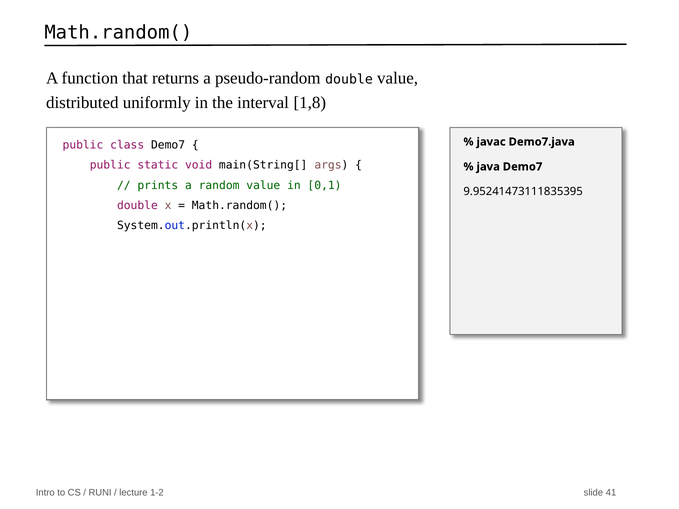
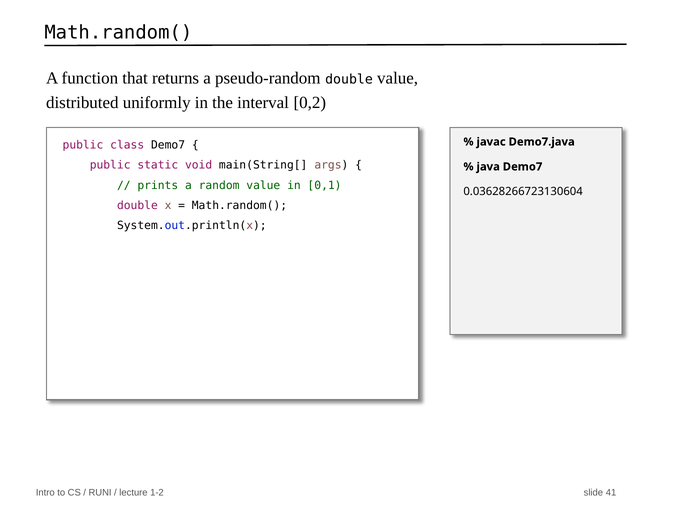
1,8: 1,8 -> 0,2
9.95241473111835395: 9.95241473111835395 -> 0.03628266723130604
